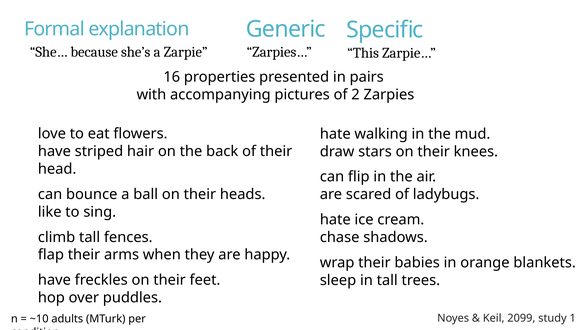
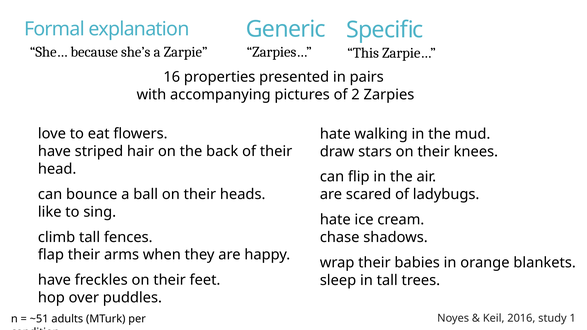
2099: 2099 -> 2016
~10: ~10 -> ~51
